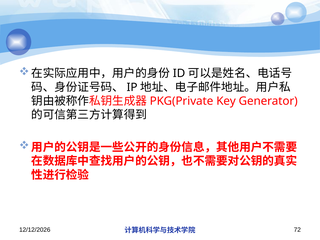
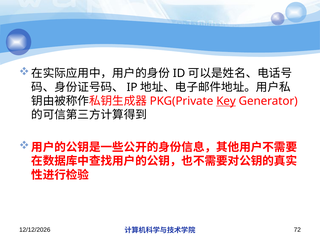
Key underline: none -> present
